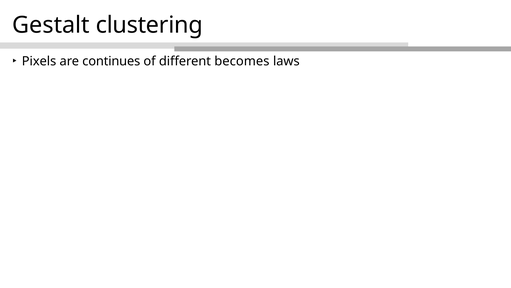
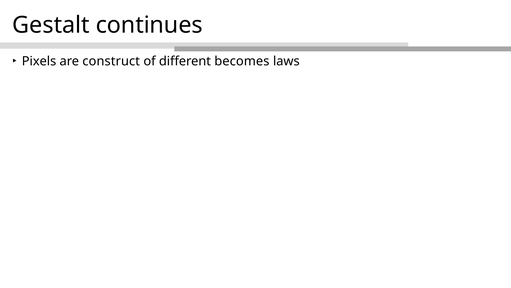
clustering: clustering -> continues
continues: continues -> construct
